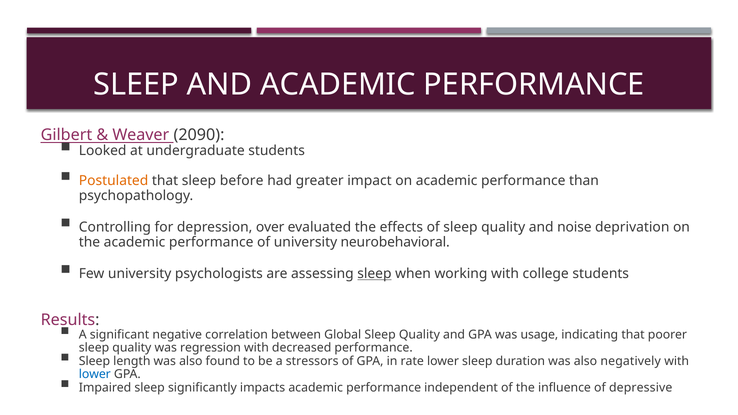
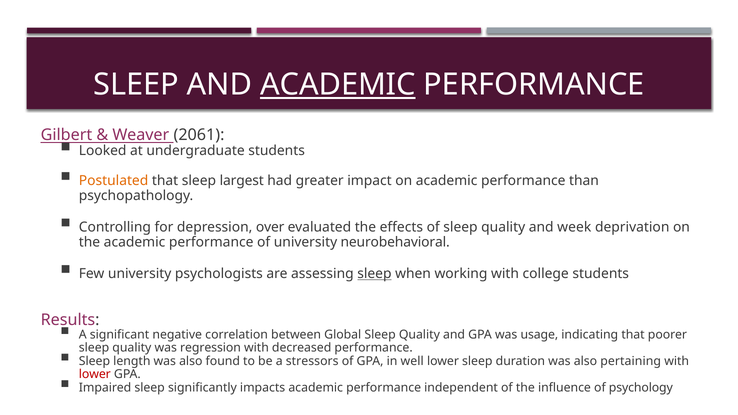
ACADEMIC at (338, 85) underline: none -> present
2090: 2090 -> 2061
before: before -> largest
noise: noise -> week
rate: rate -> well
negatively: negatively -> pertaining
lower at (95, 375) colour: blue -> red
depressive: depressive -> psychology
